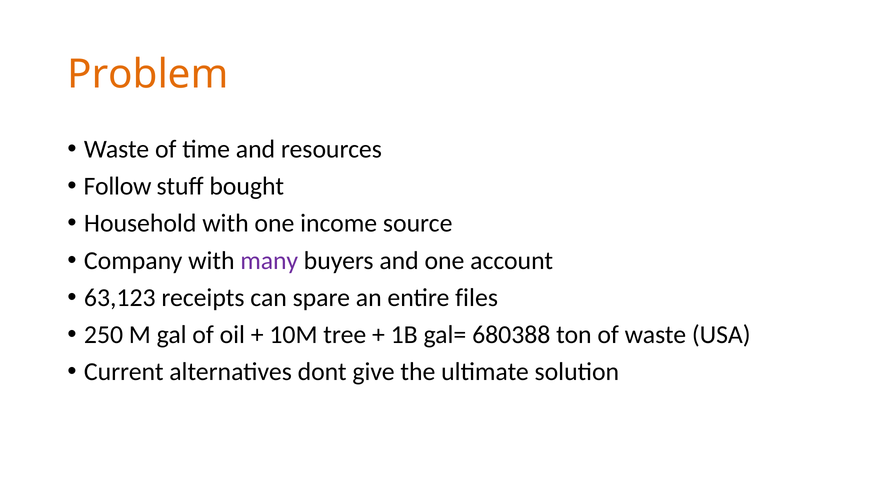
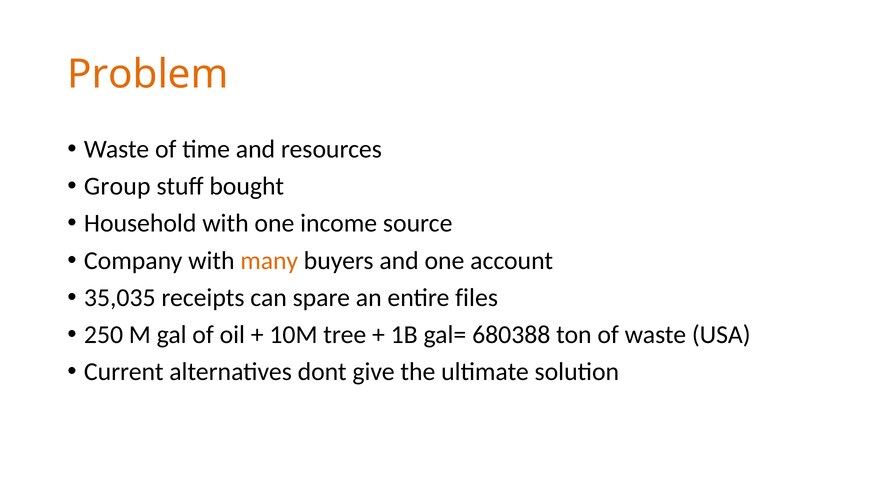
Follow: Follow -> Group
many colour: purple -> orange
63,123: 63,123 -> 35,035
